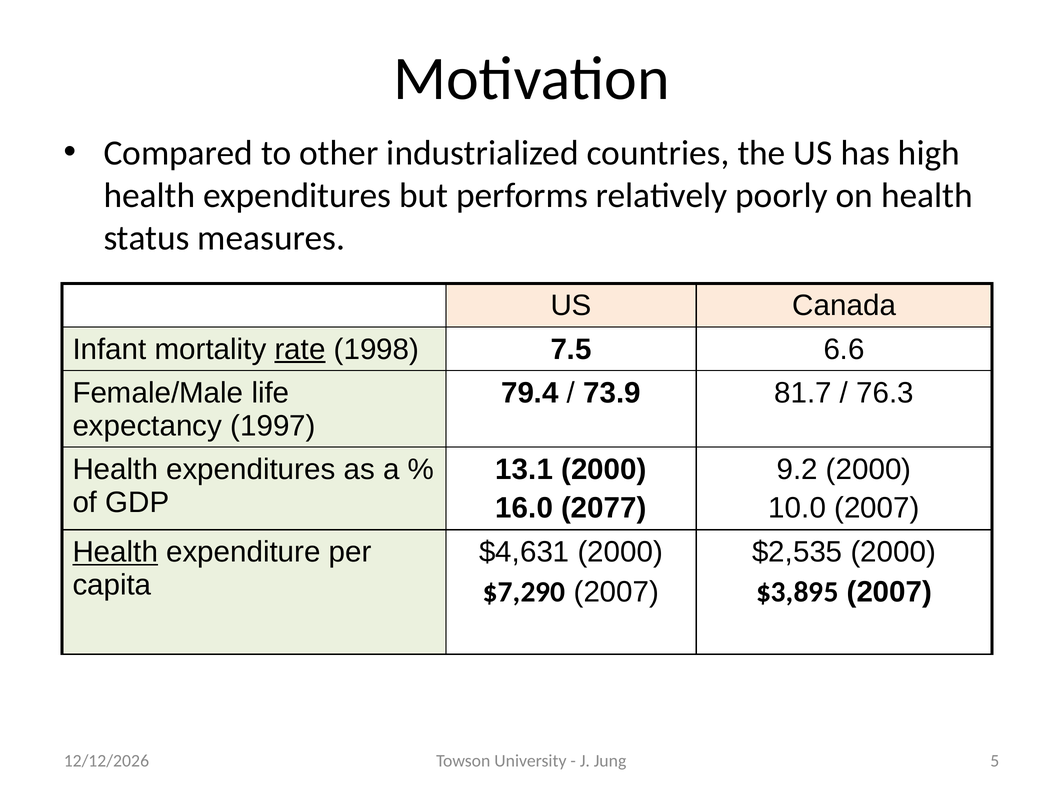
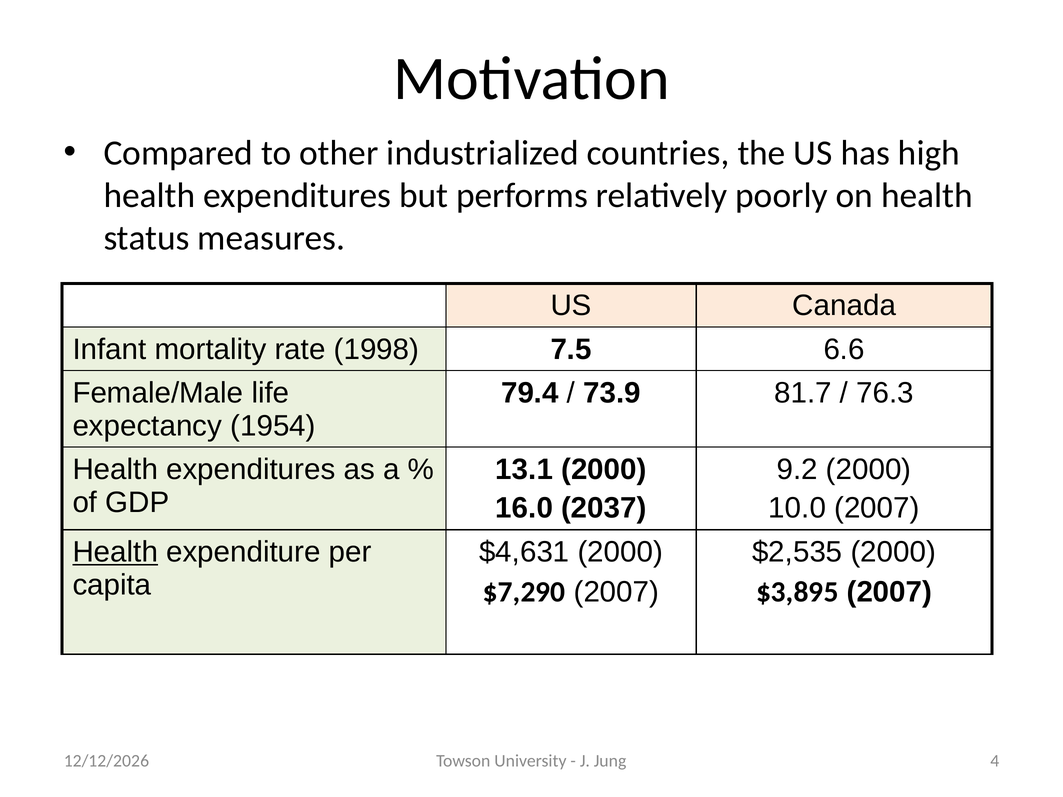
rate underline: present -> none
1997: 1997 -> 1954
2077: 2077 -> 2037
5: 5 -> 4
